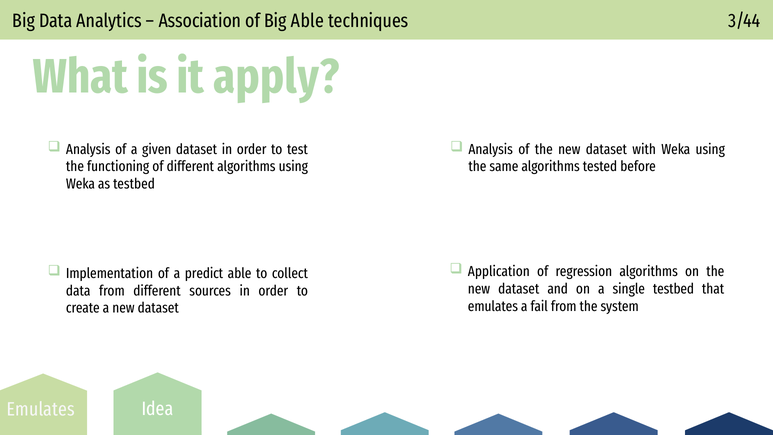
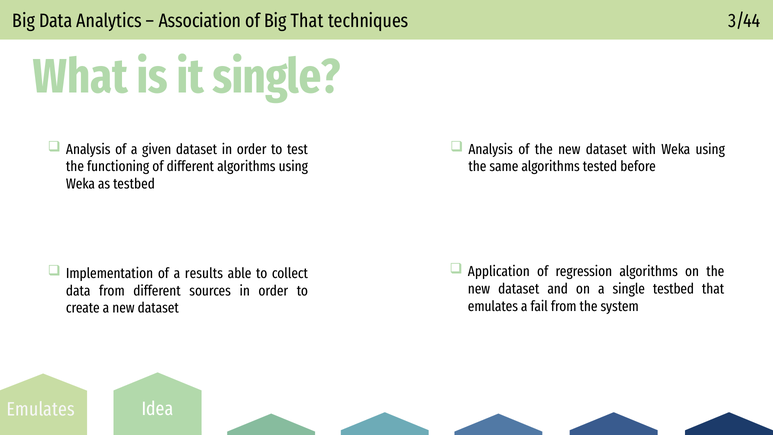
Big Able: Able -> That
it apply: apply -> single
predict: predict -> results
